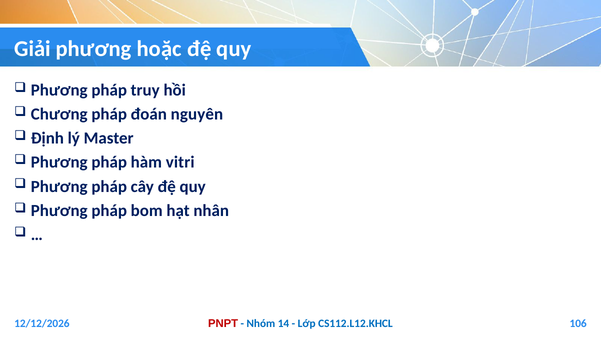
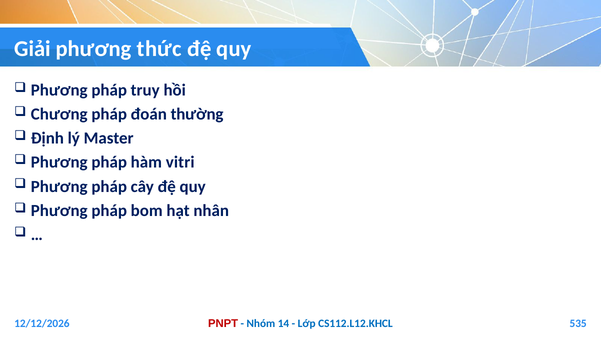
hoặc: hoặc -> thức
nguyên: nguyên -> thường
106: 106 -> 535
